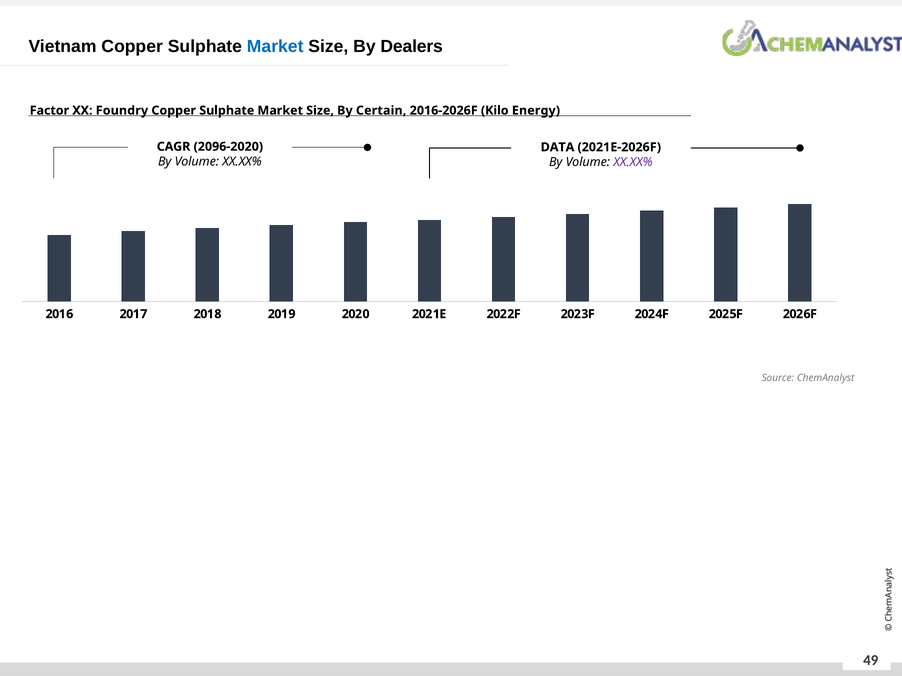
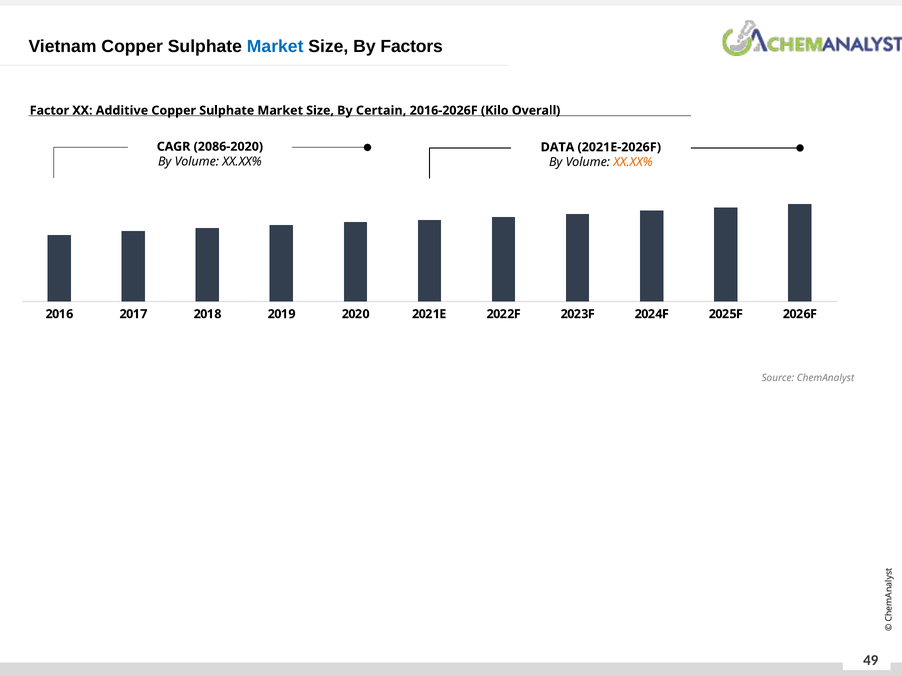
Dealers: Dealers -> Factors
Foundry: Foundry -> Additive
Energy: Energy -> Overall
2096-2020: 2096-2020 -> 2086-2020
XX.XX% at (633, 162) colour: purple -> orange
